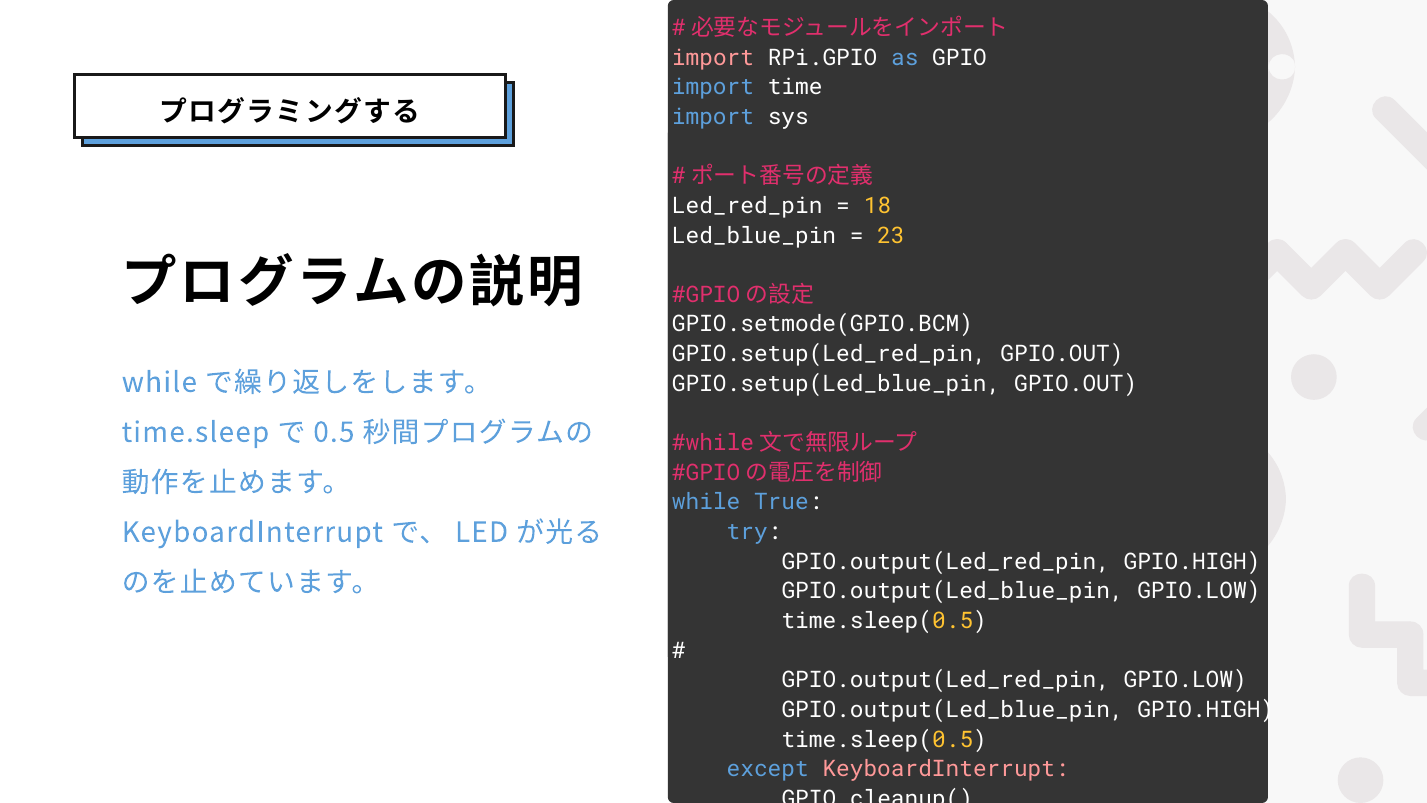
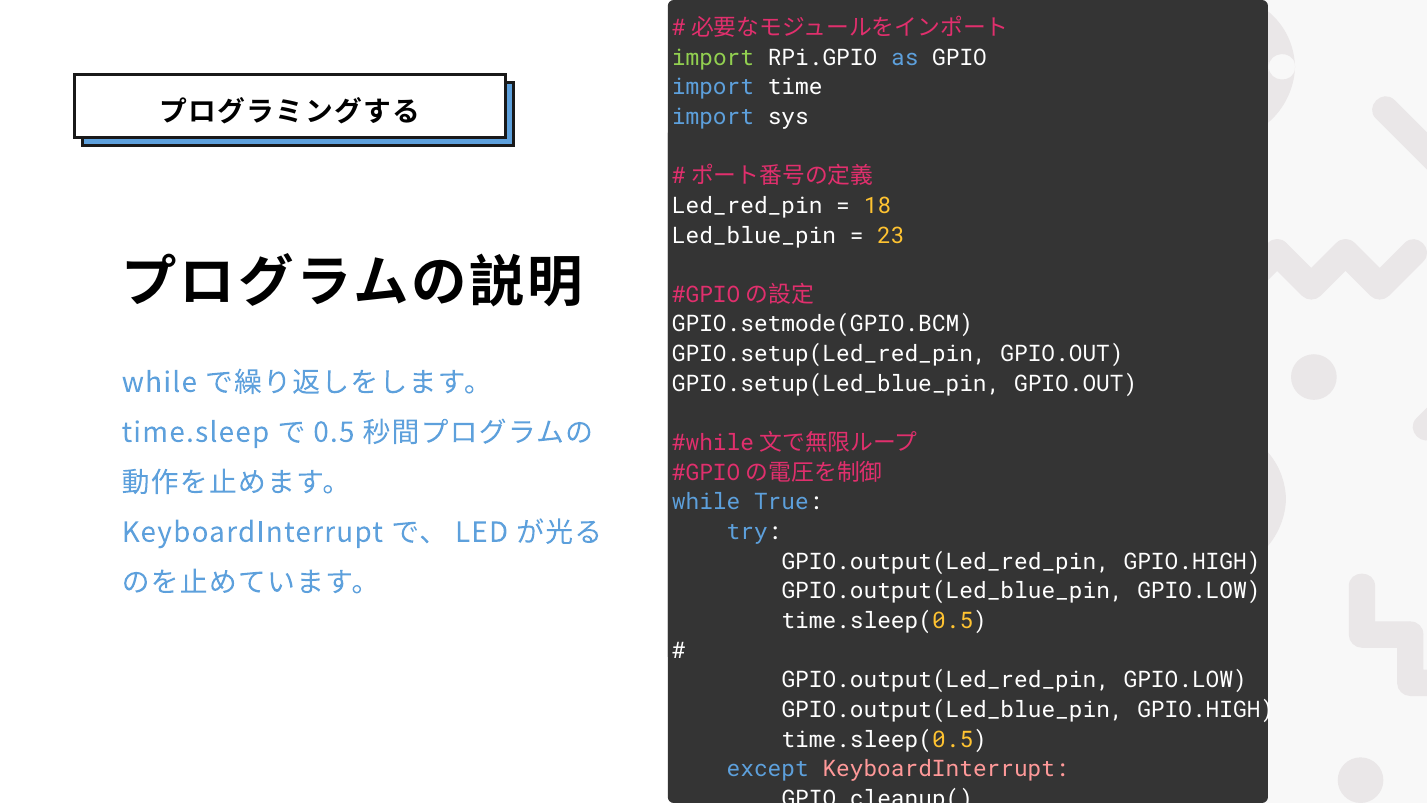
import at (713, 58) colour: pink -> light green
